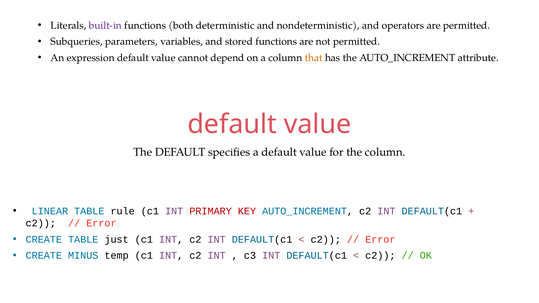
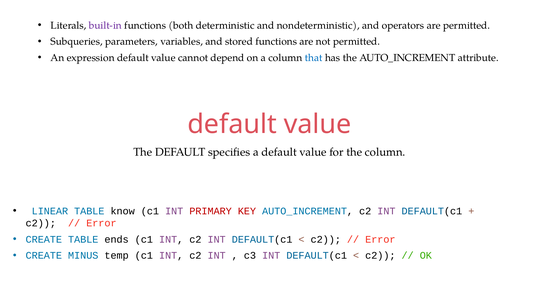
that colour: orange -> blue
rule: rule -> know
just: just -> ends
